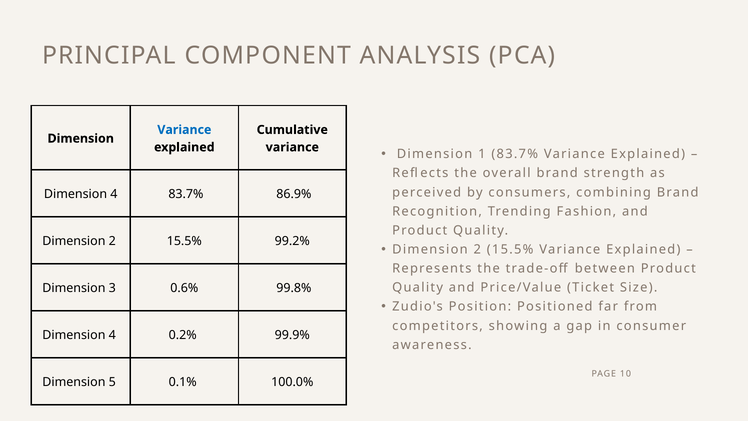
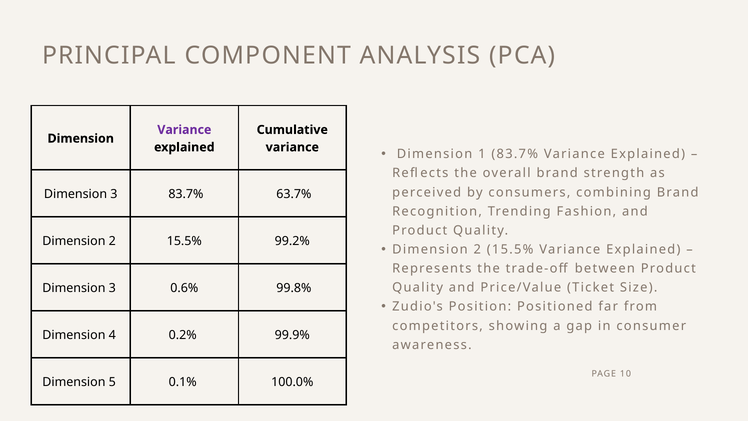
Variance at (184, 130) colour: blue -> purple
4 at (114, 194): 4 -> 3
86.9%: 86.9% -> 63.7%
